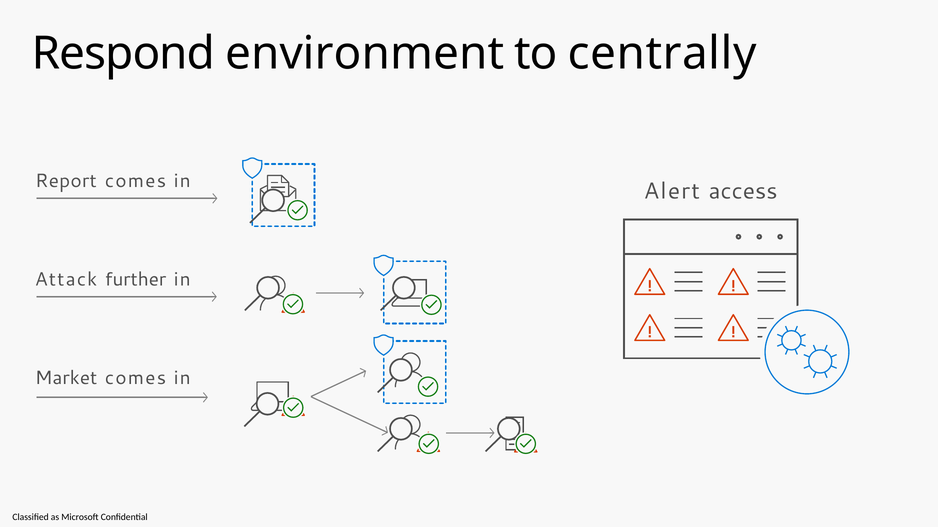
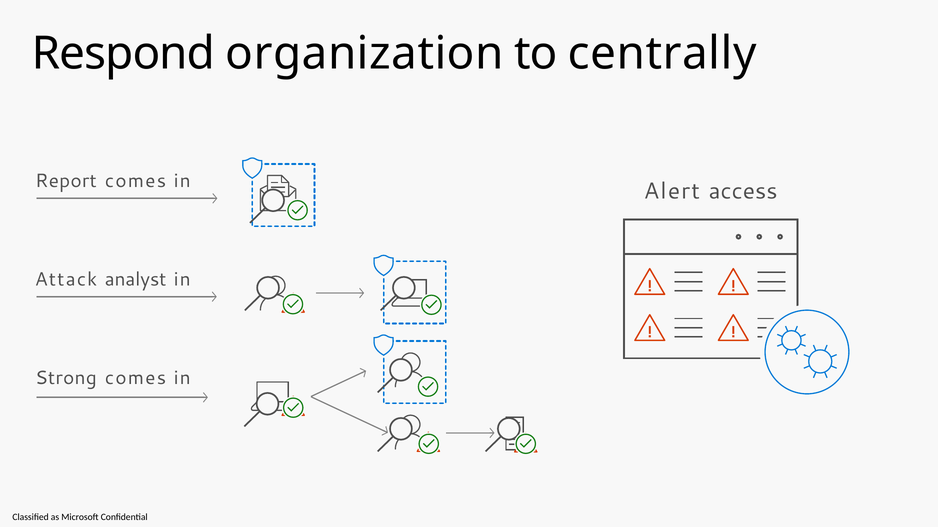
environment: environment -> organization
further: further -> analyst
Market: Market -> Strong
